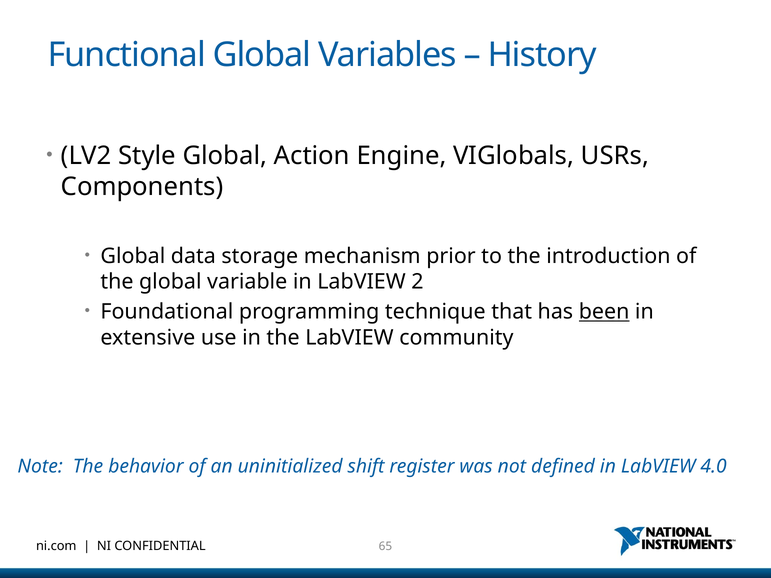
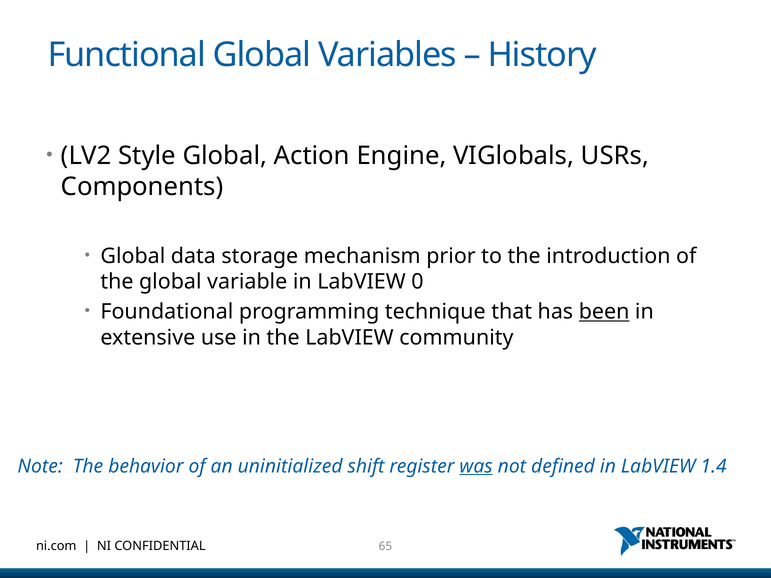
2: 2 -> 0
was underline: none -> present
4.0: 4.0 -> 1.4
